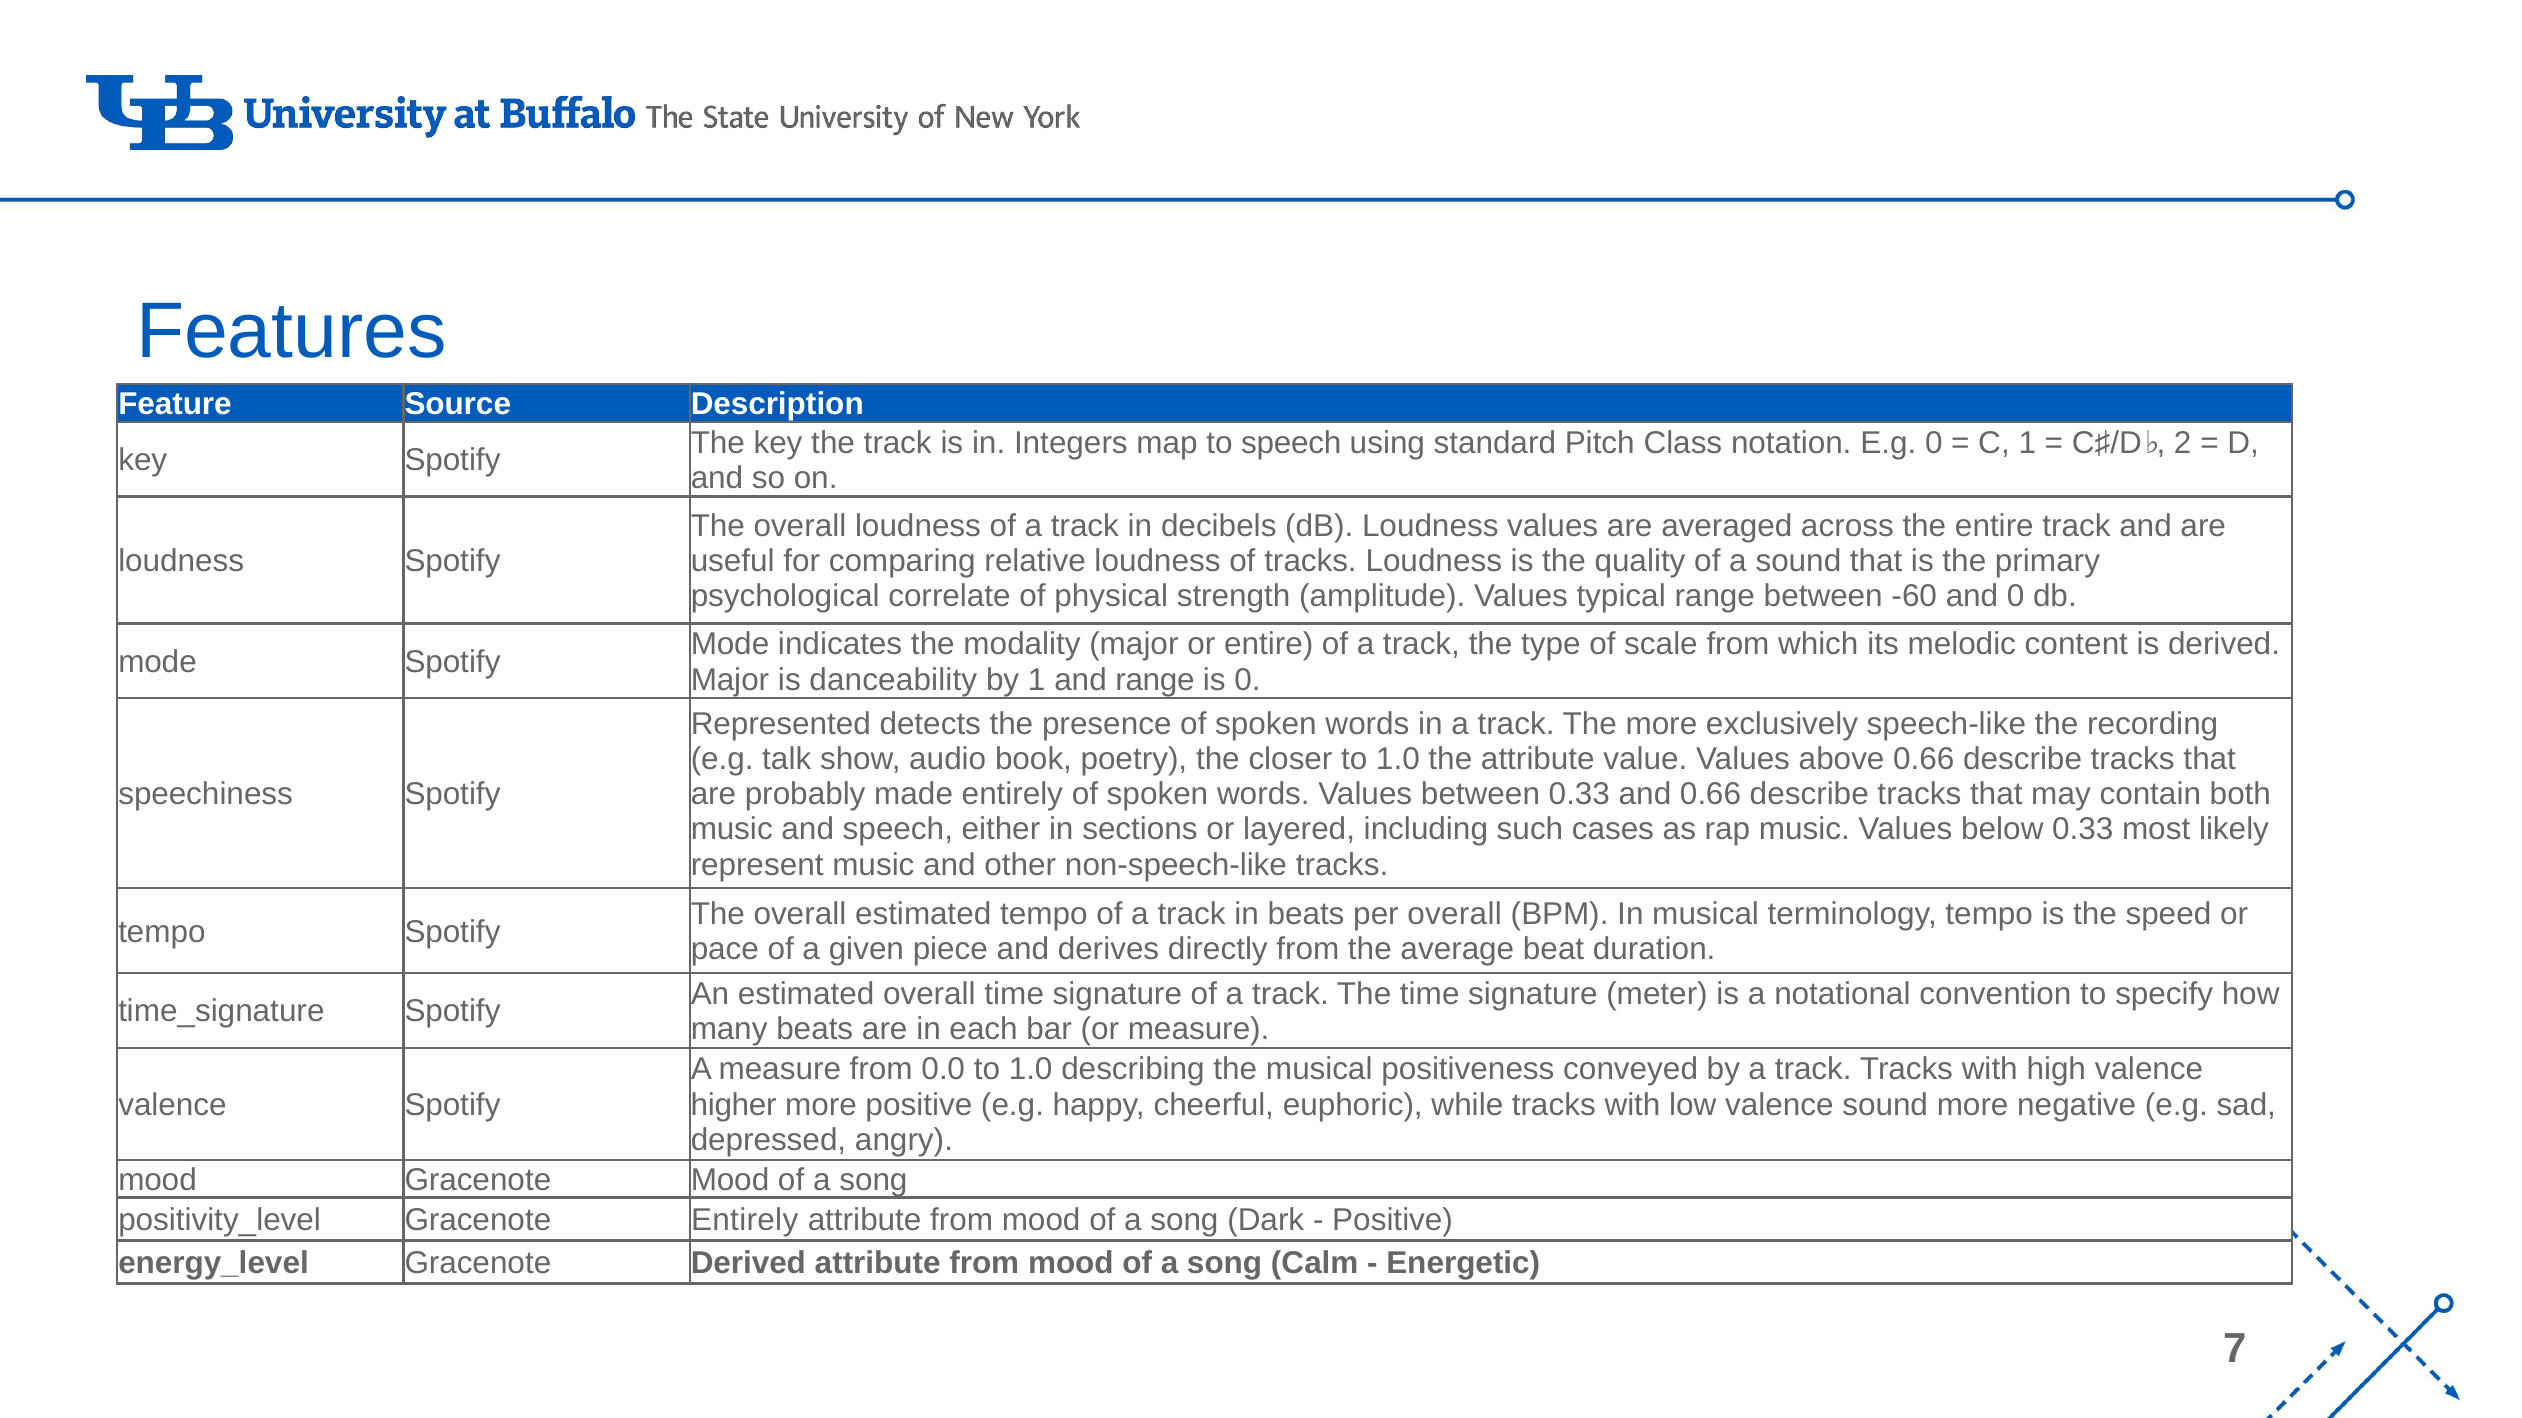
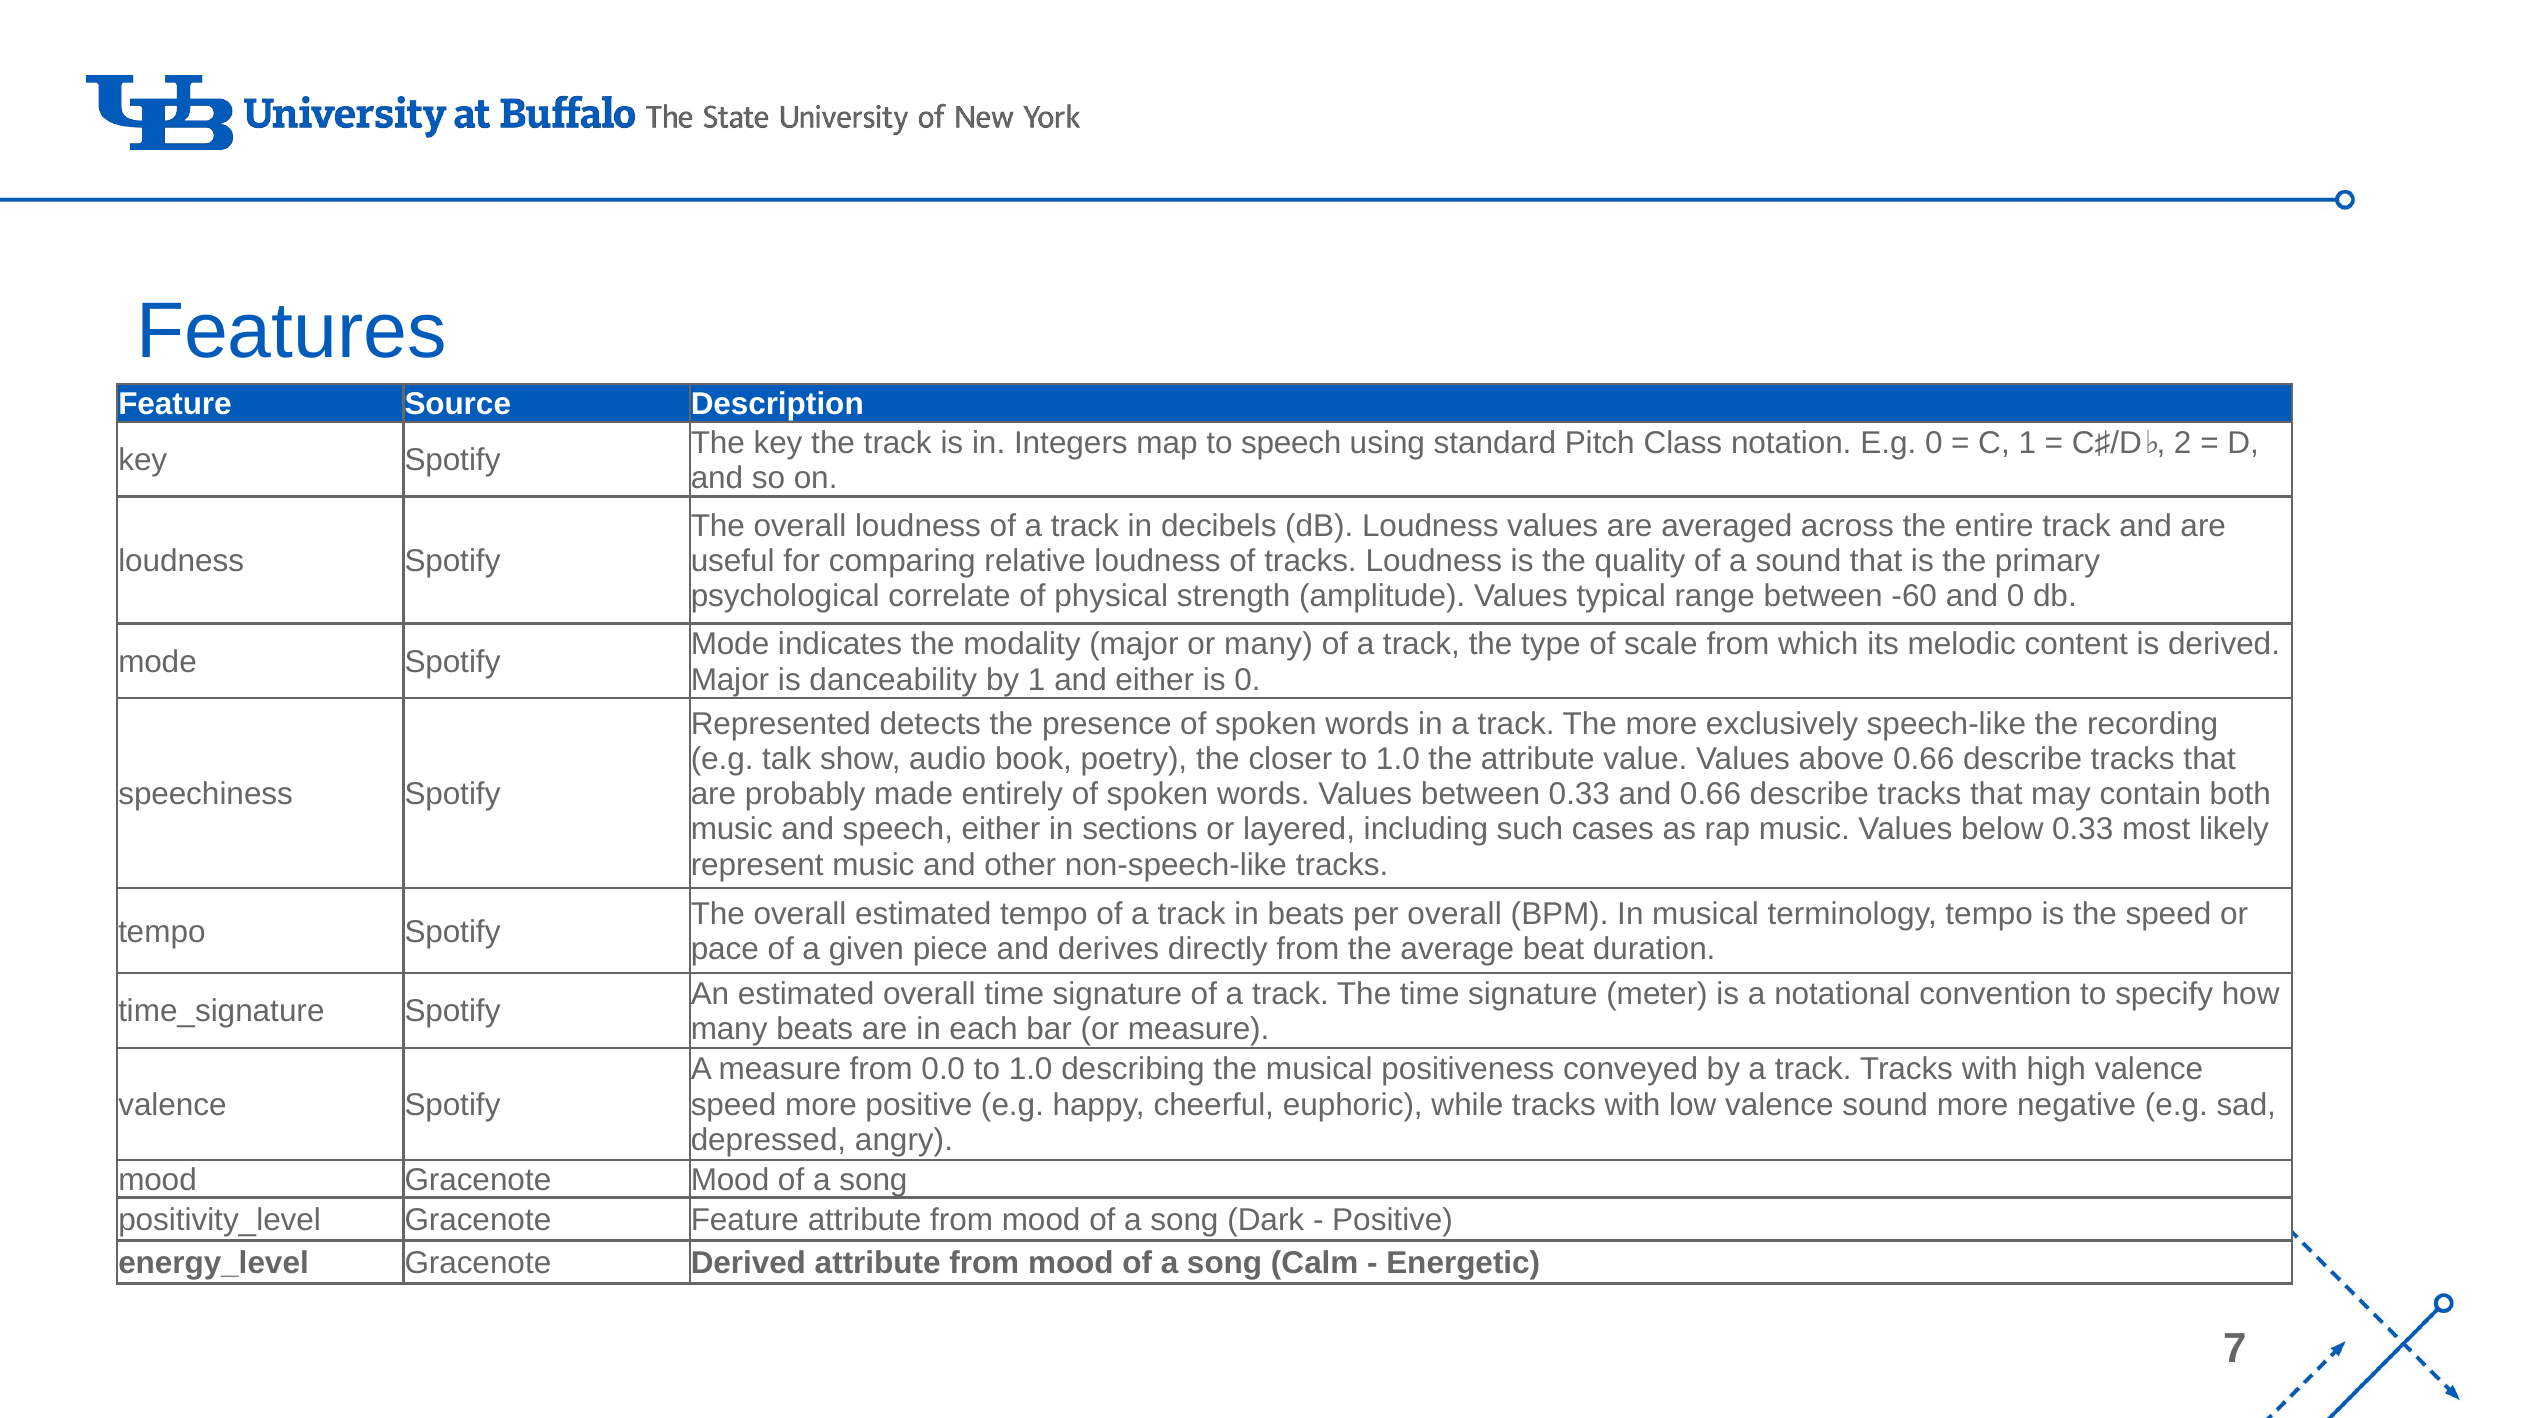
or entire: entire -> many
and range: range -> either
higher at (734, 1105): higher -> speed
Gracenote Entirely: Entirely -> Feature
